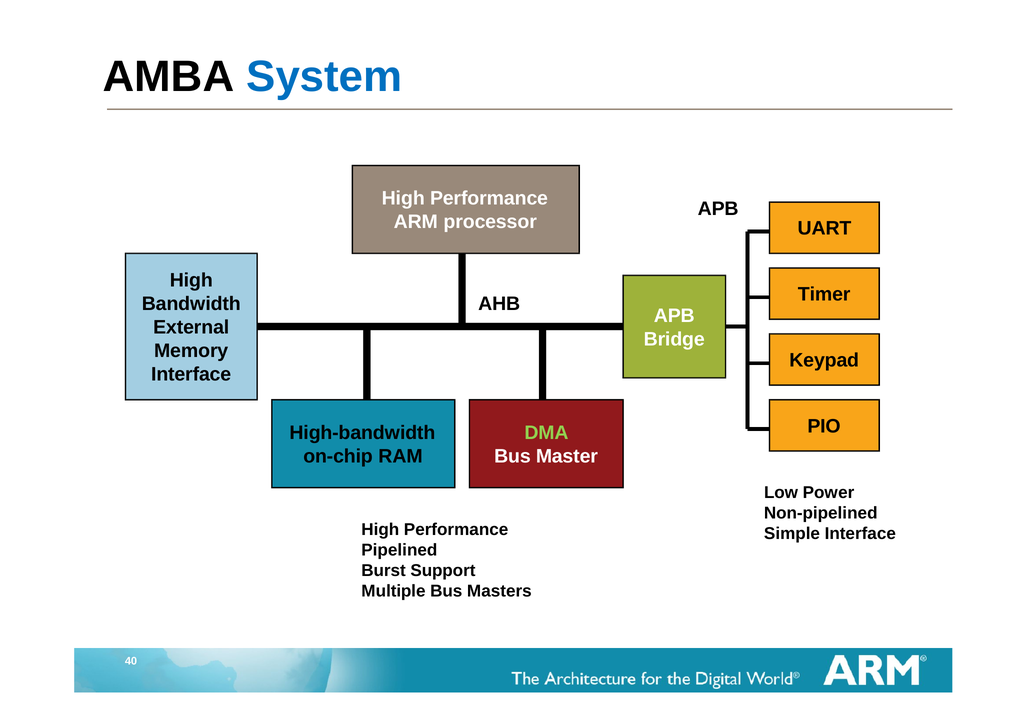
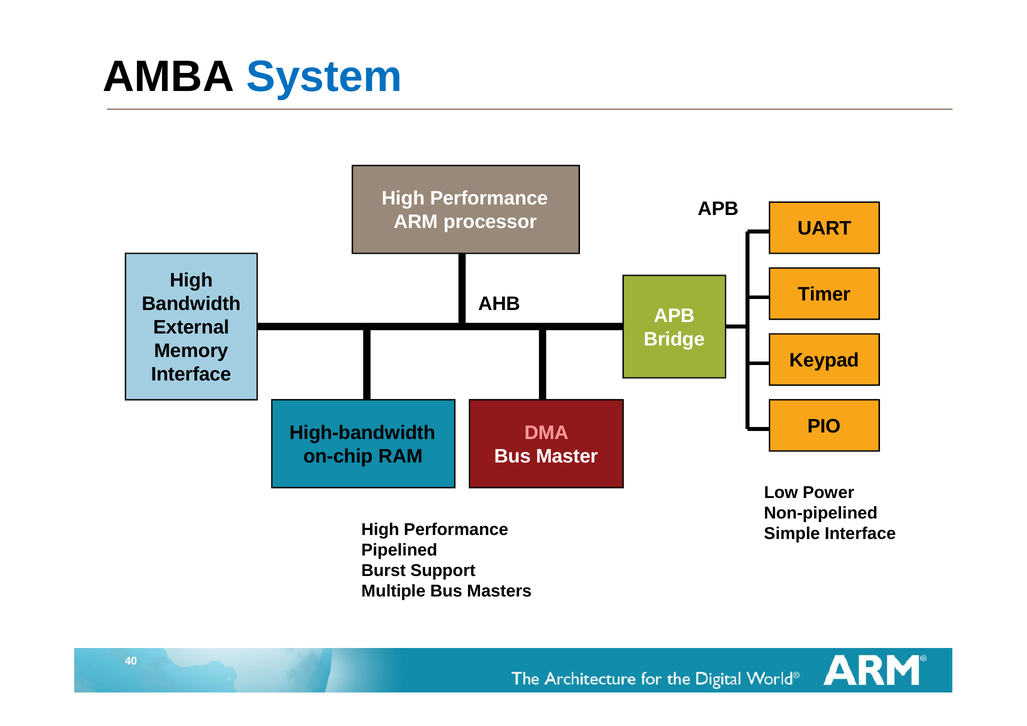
DMA colour: light green -> pink
